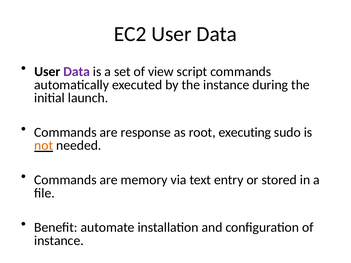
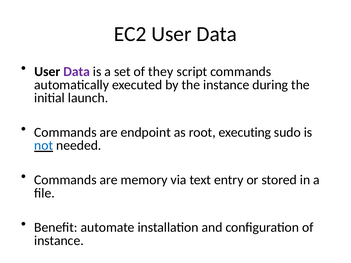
view: view -> they
response: response -> endpoint
not colour: orange -> blue
